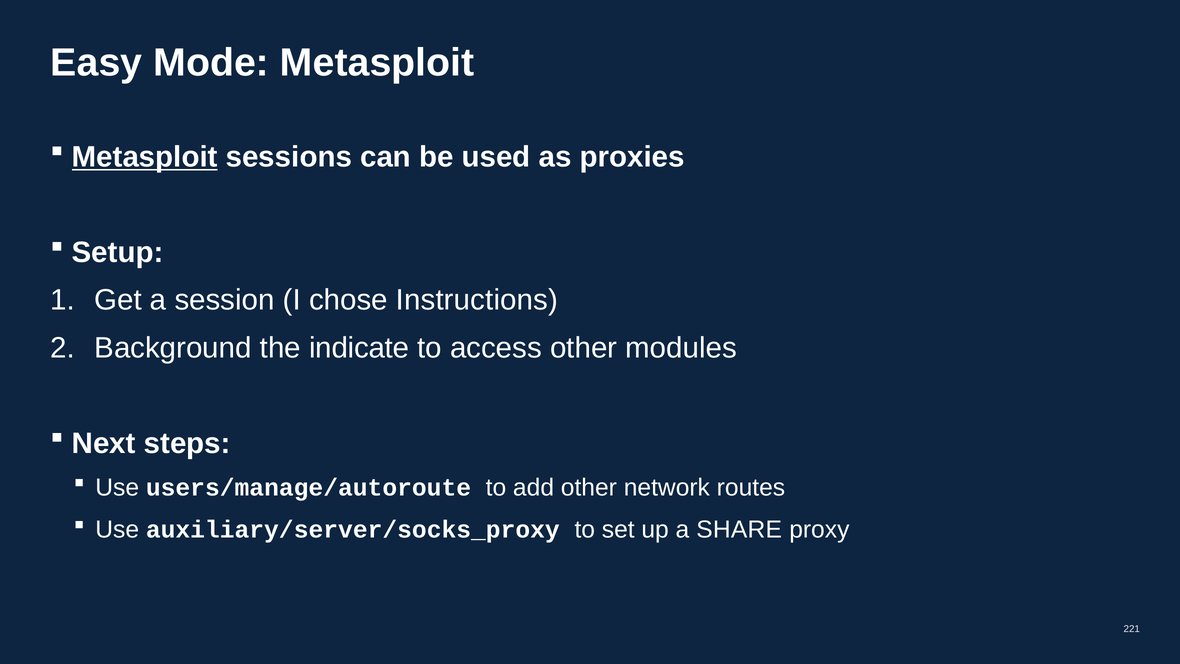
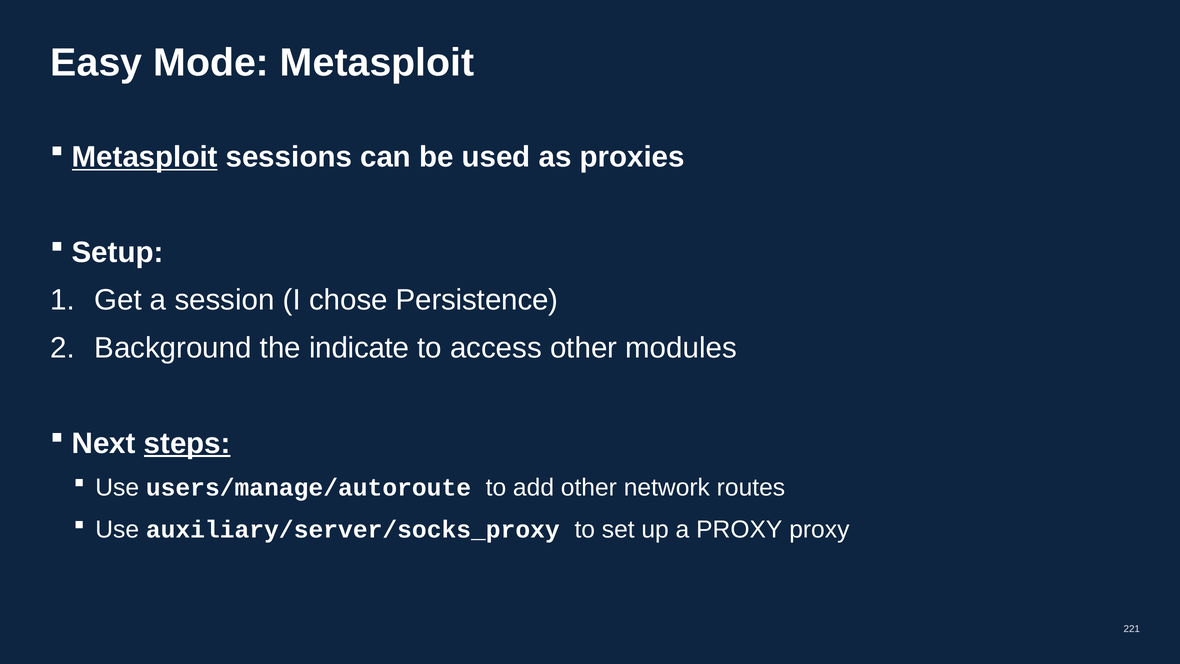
Instructions: Instructions -> Persistence
steps underline: none -> present
a SHARE: SHARE -> PROXY
